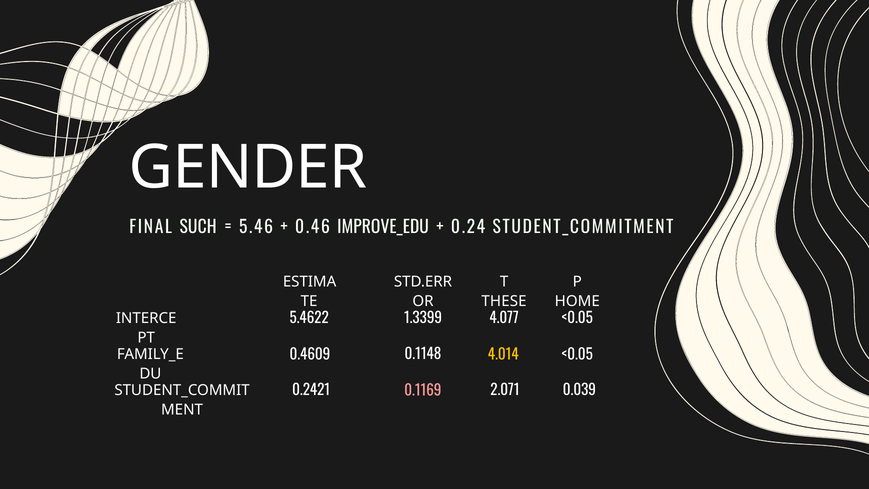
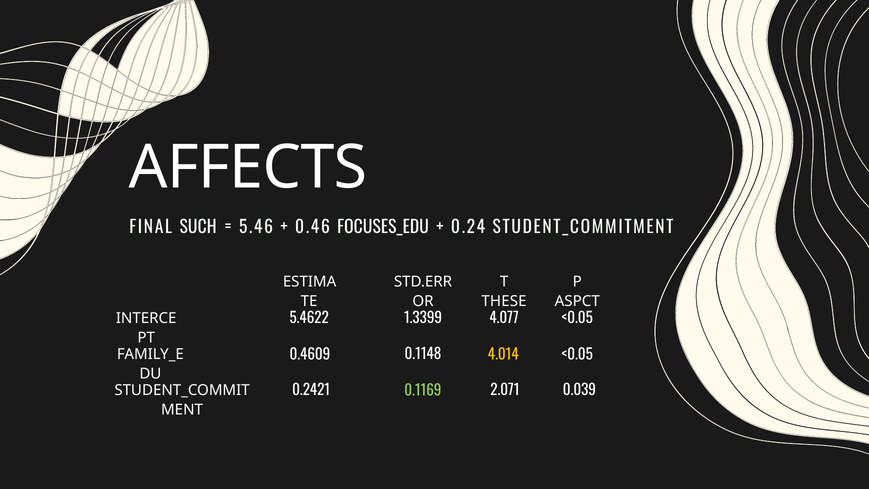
GENDER: GENDER -> AFFECTS
IMPROVE_EDU: IMPROVE_EDU -> FOCUSES_EDU
HOME: HOME -> ASPCT
0.1169 colour: pink -> light green
